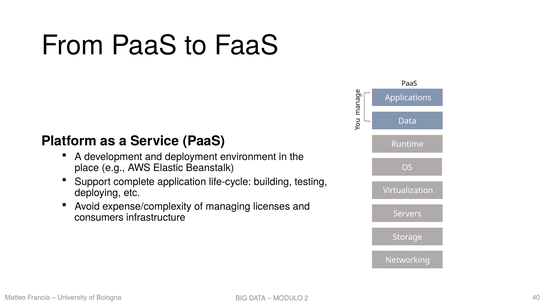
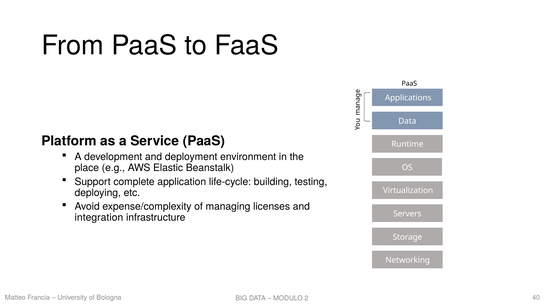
consumers: consumers -> integration
